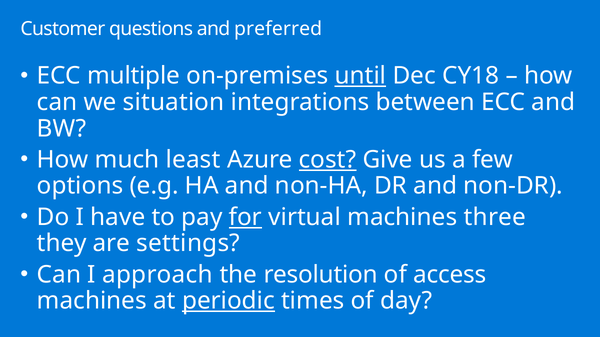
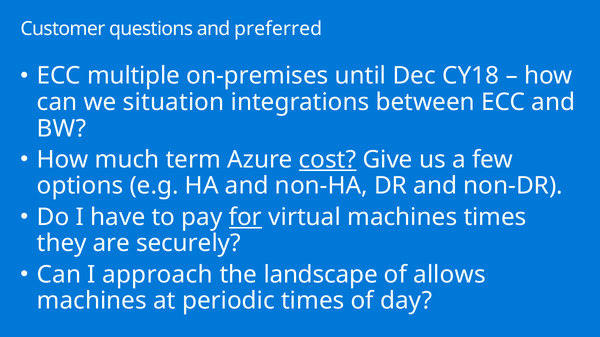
until underline: present -> none
least: least -> term
machines three: three -> times
settings: settings -> securely
resolution: resolution -> landscape
access: access -> allows
periodic underline: present -> none
